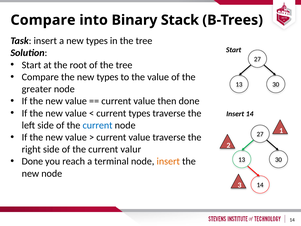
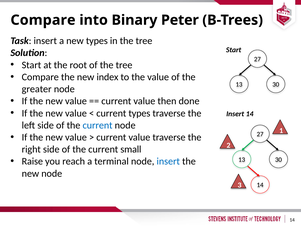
Stack: Stack -> Peter
the new types: types -> index
valur: valur -> small
Done at (32, 161): Done -> Raise
insert at (168, 161) colour: orange -> blue
